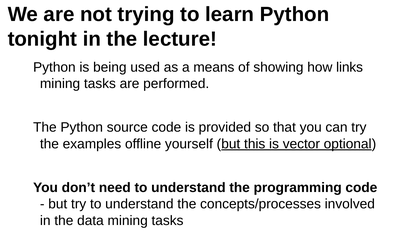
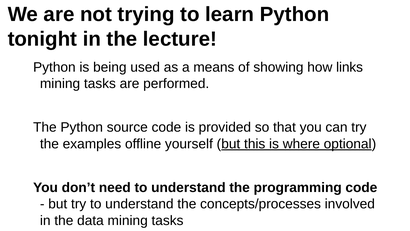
vector: vector -> where
